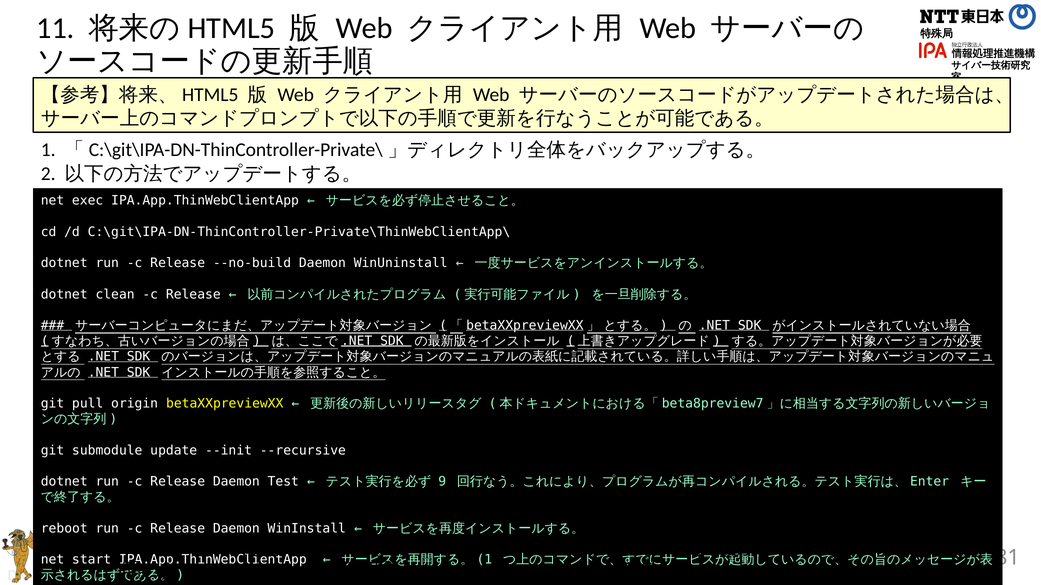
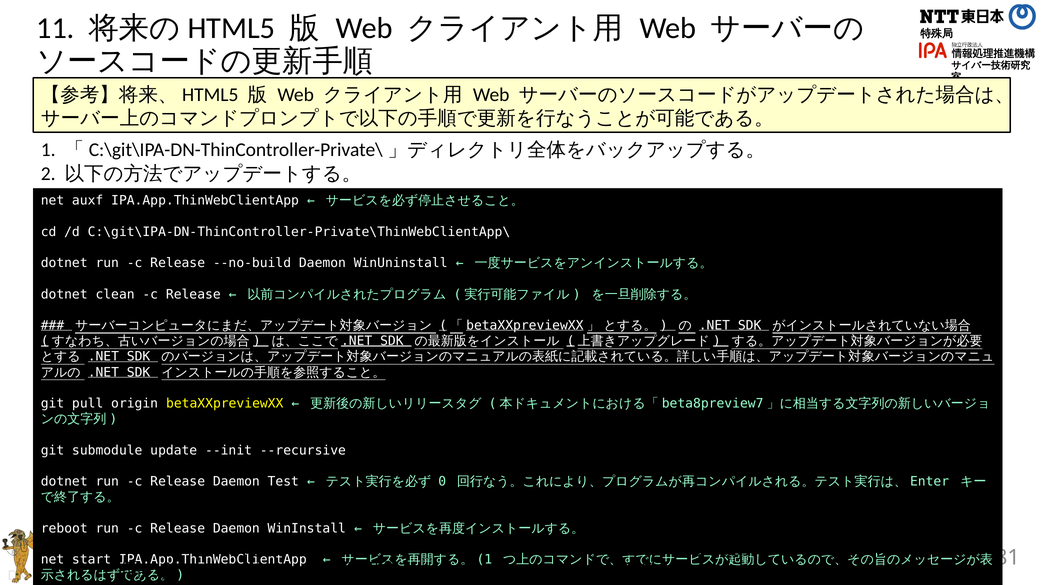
exec: exec -> auxf
9: 9 -> 0
